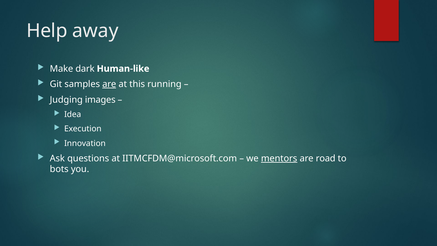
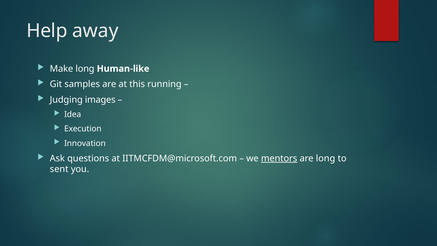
Make dark: dark -> long
are at (109, 84) underline: present -> none
are road: road -> long
bots: bots -> sent
